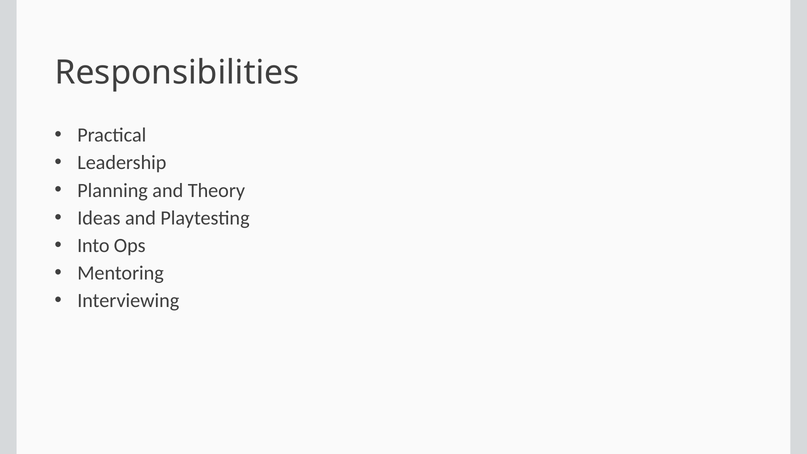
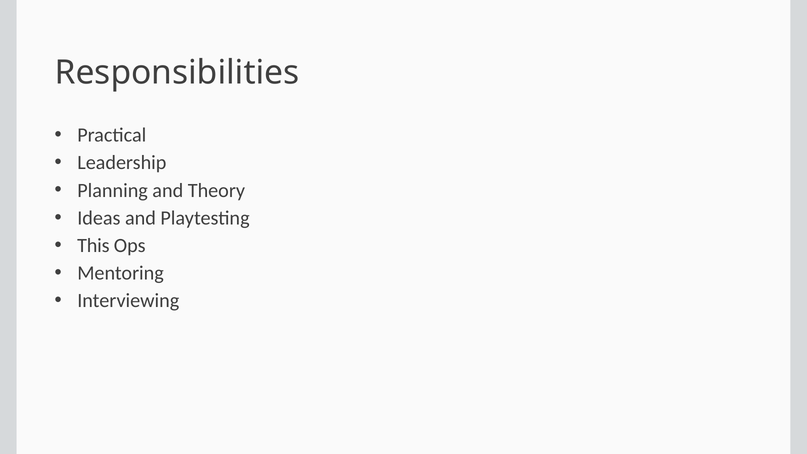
Into: Into -> This
